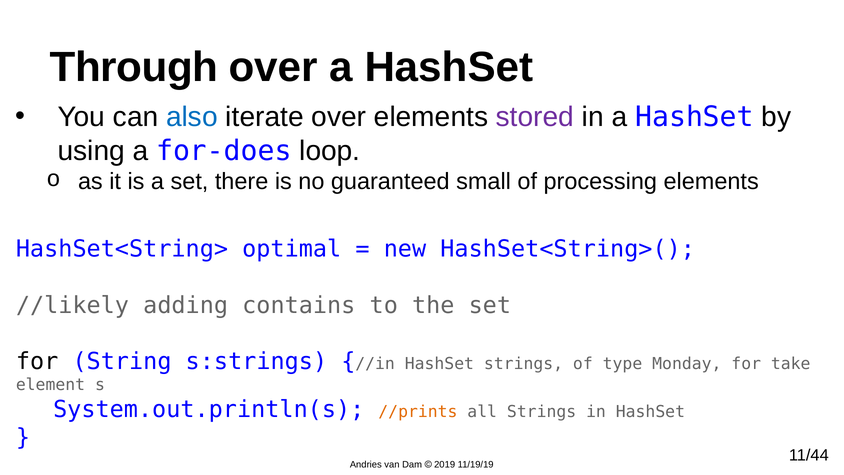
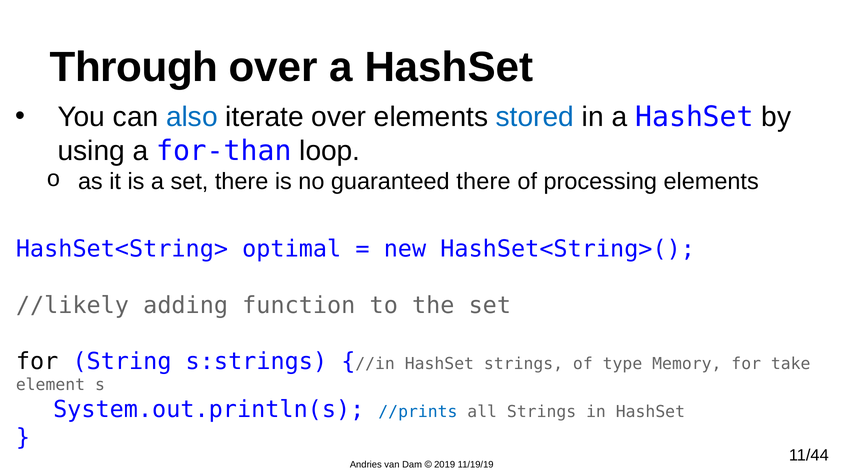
stored colour: purple -> blue
for-does: for-does -> for-than
guaranteed small: small -> there
contains: contains -> function
Monday: Monday -> Memory
//prints colour: orange -> blue
